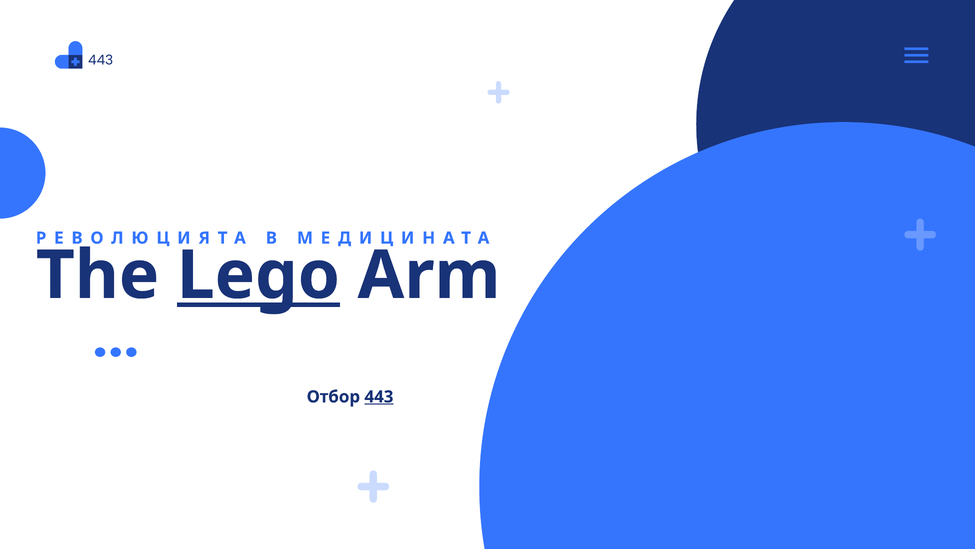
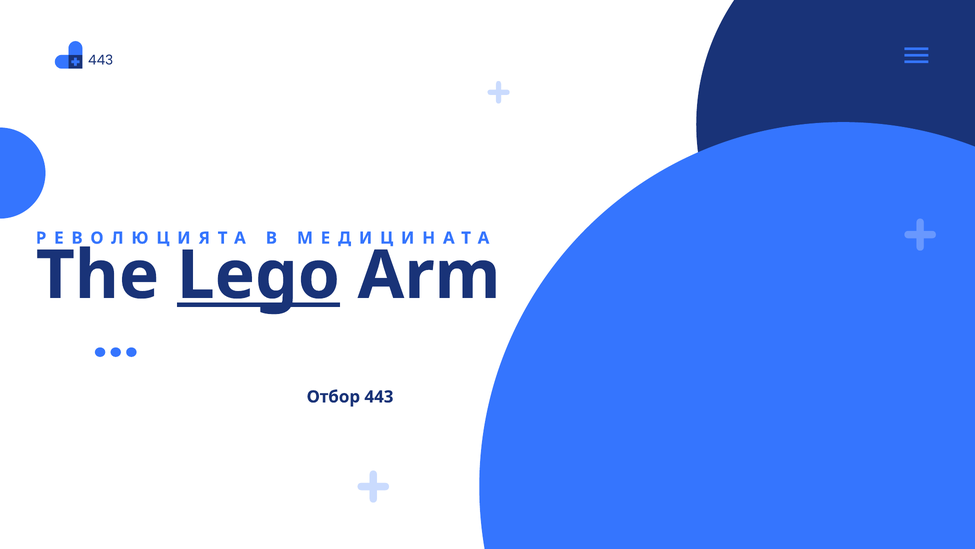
443 at (379, 396) underline: present -> none
